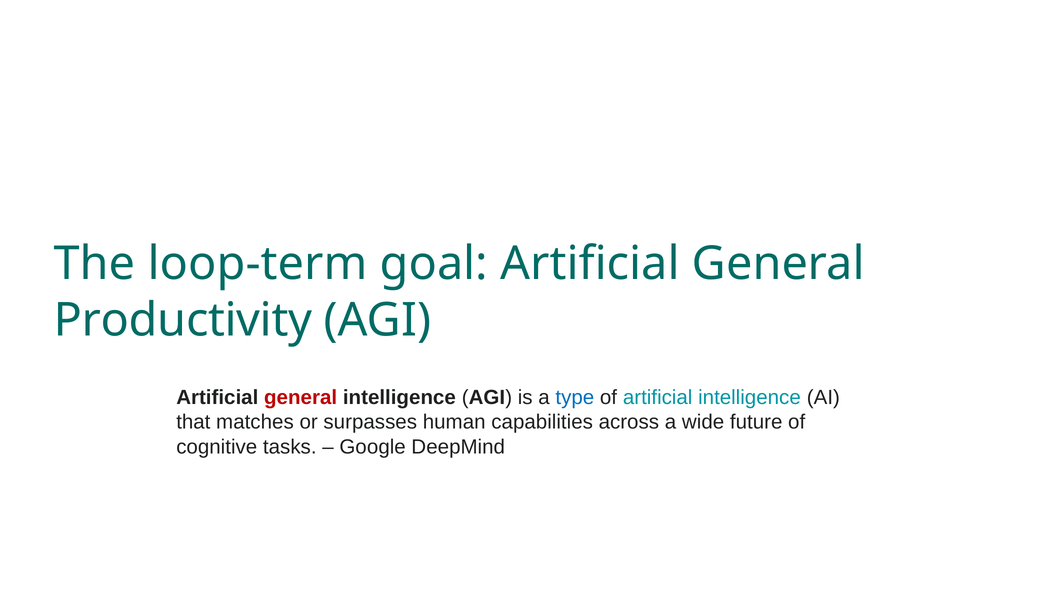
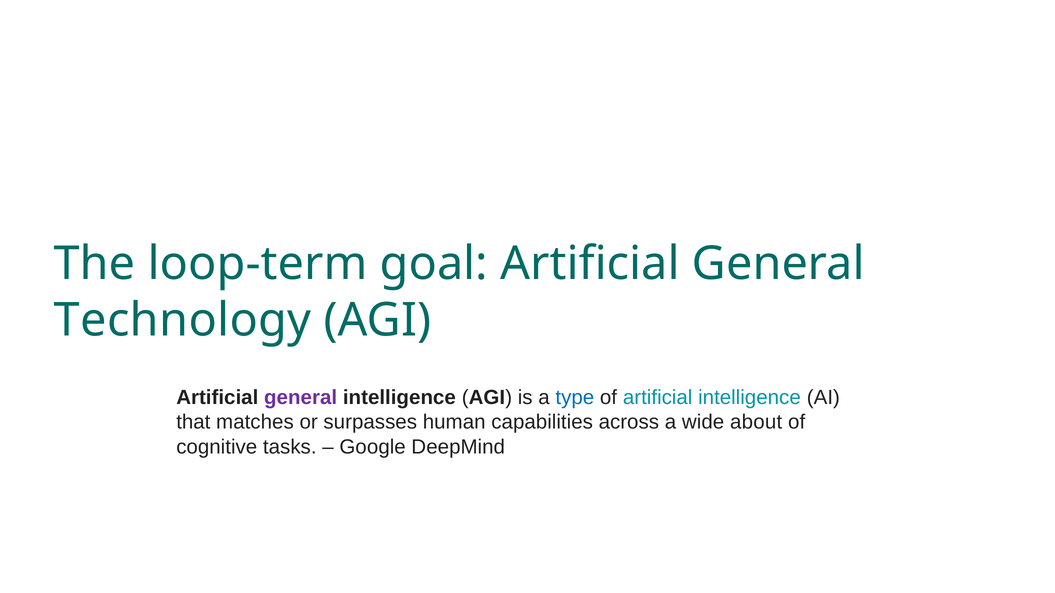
Productivity: Productivity -> Technology
general at (301, 398) colour: red -> purple
future: future -> about
